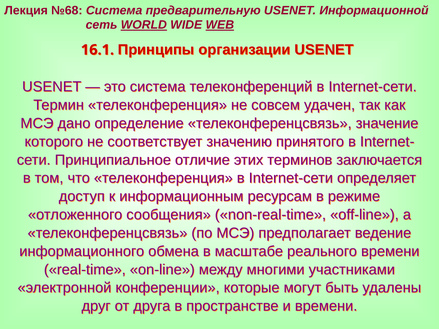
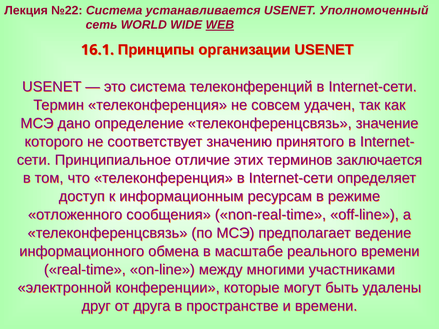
№68: №68 -> №22
предварительную: предварительную -> устанавливается
Информационной: Информационной -> Уполномоченный
WORLD underline: present -> none
